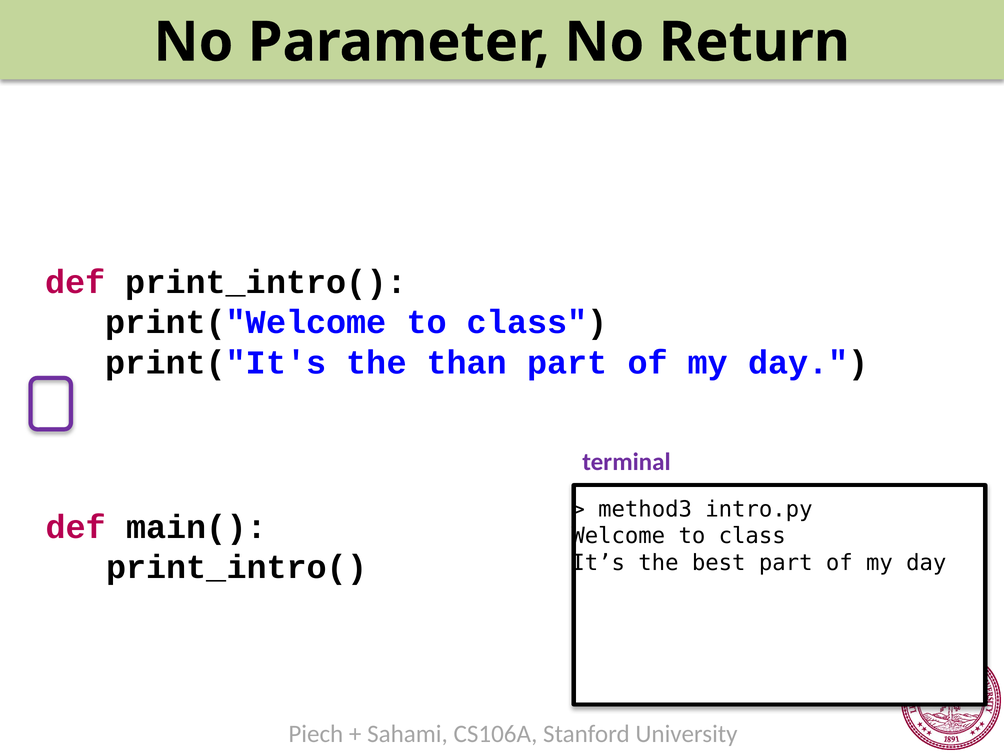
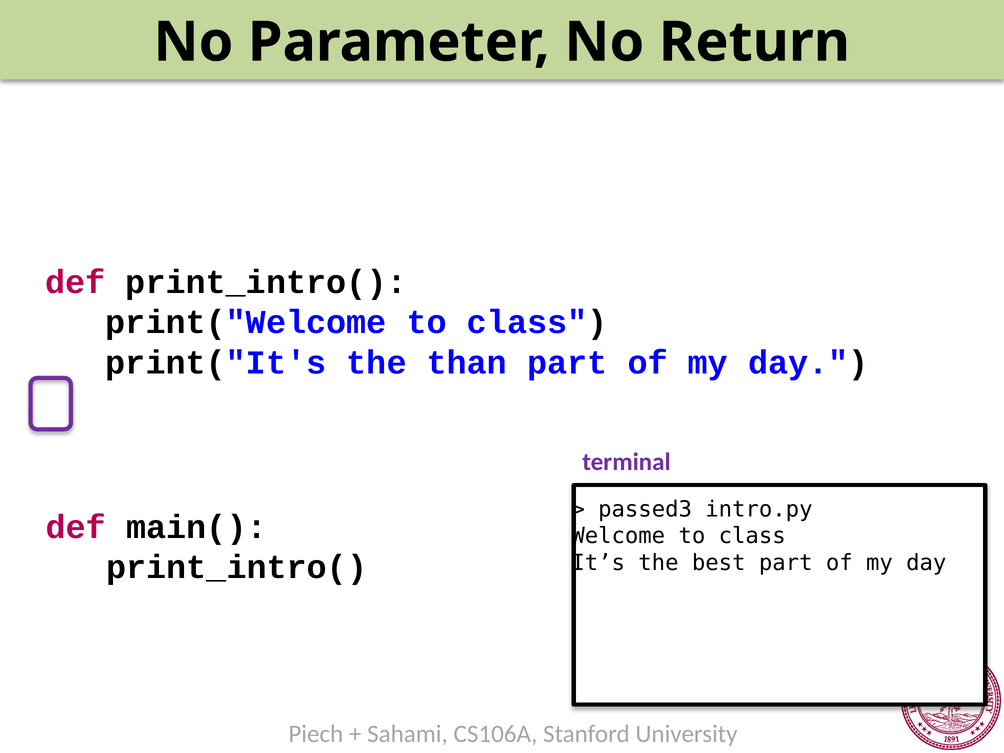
method3: method3 -> passed3
